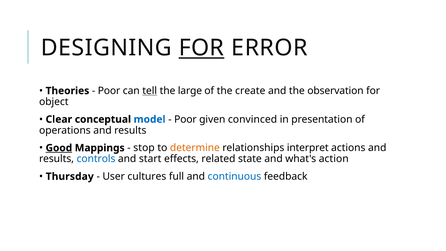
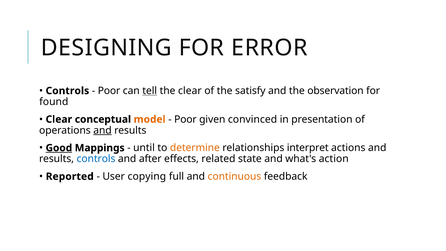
FOR at (201, 48) underline: present -> none
Theories at (67, 91): Theories -> Controls
the large: large -> clear
create: create -> satisfy
object: object -> found
model colour: blue -> orange
and at (102, 130) underline: none -> present
stop: stop -> until
start: start -> after
Thursday: Thursday -> Reported
cultures: cultures -> copying
continuous colour: blue -> orange
